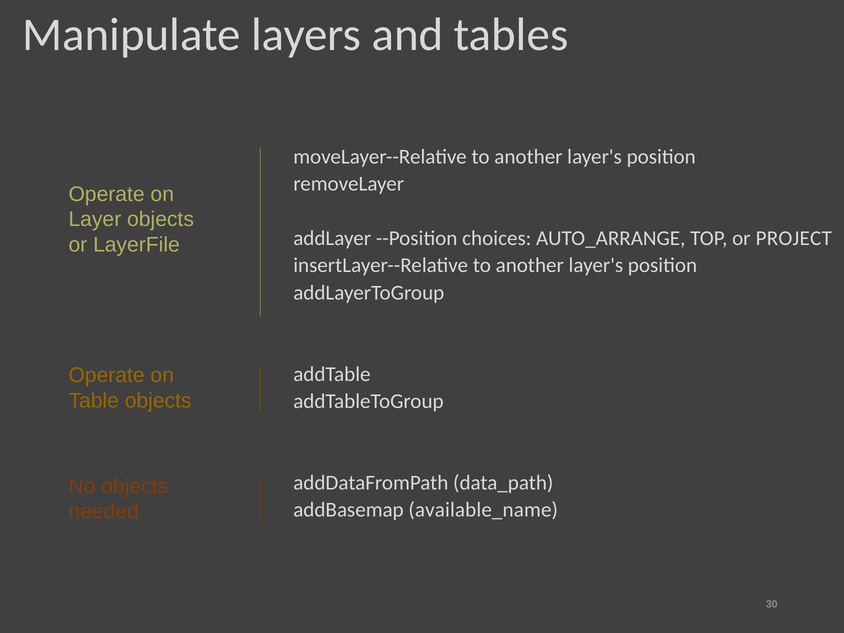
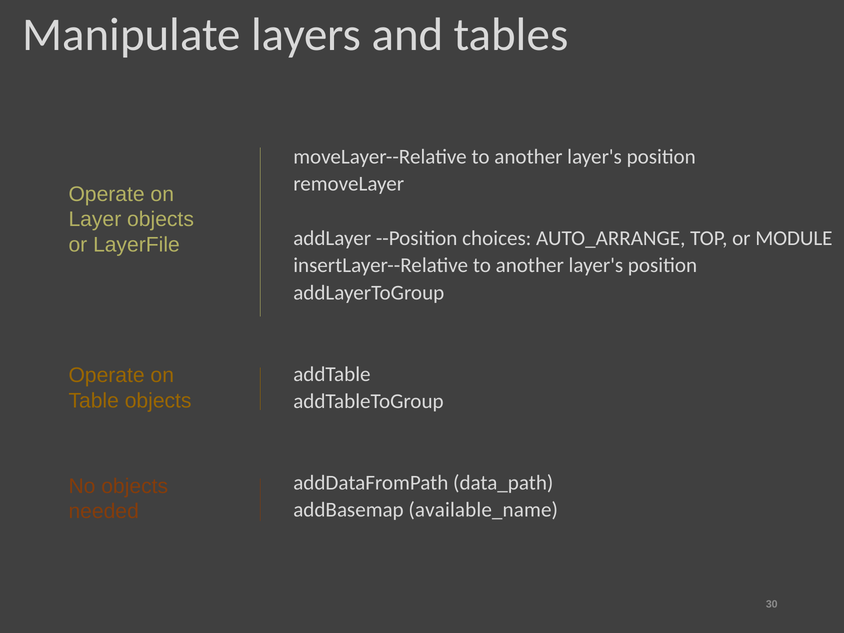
PROJECT: PROJECT -> MODULE
